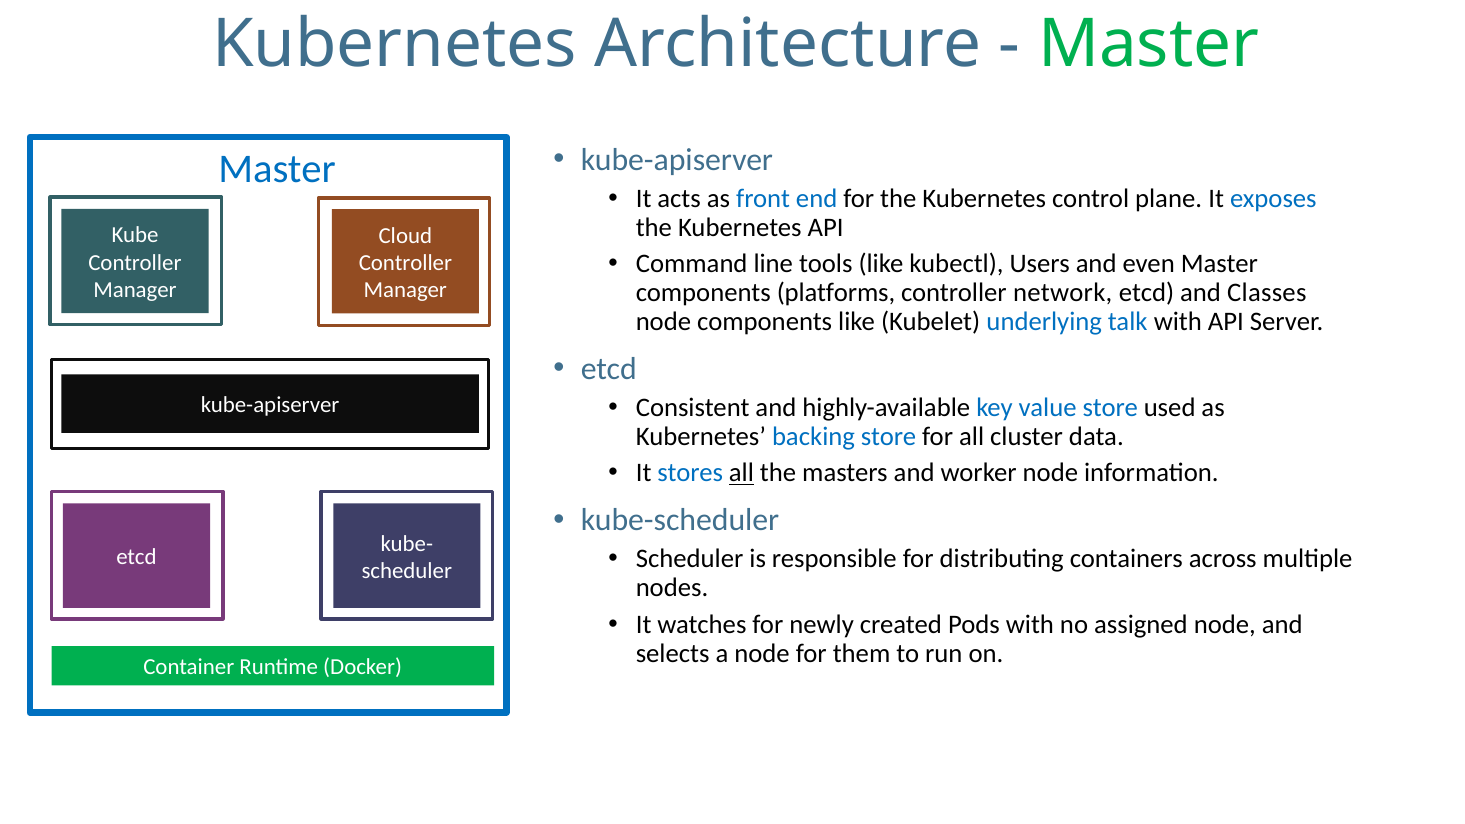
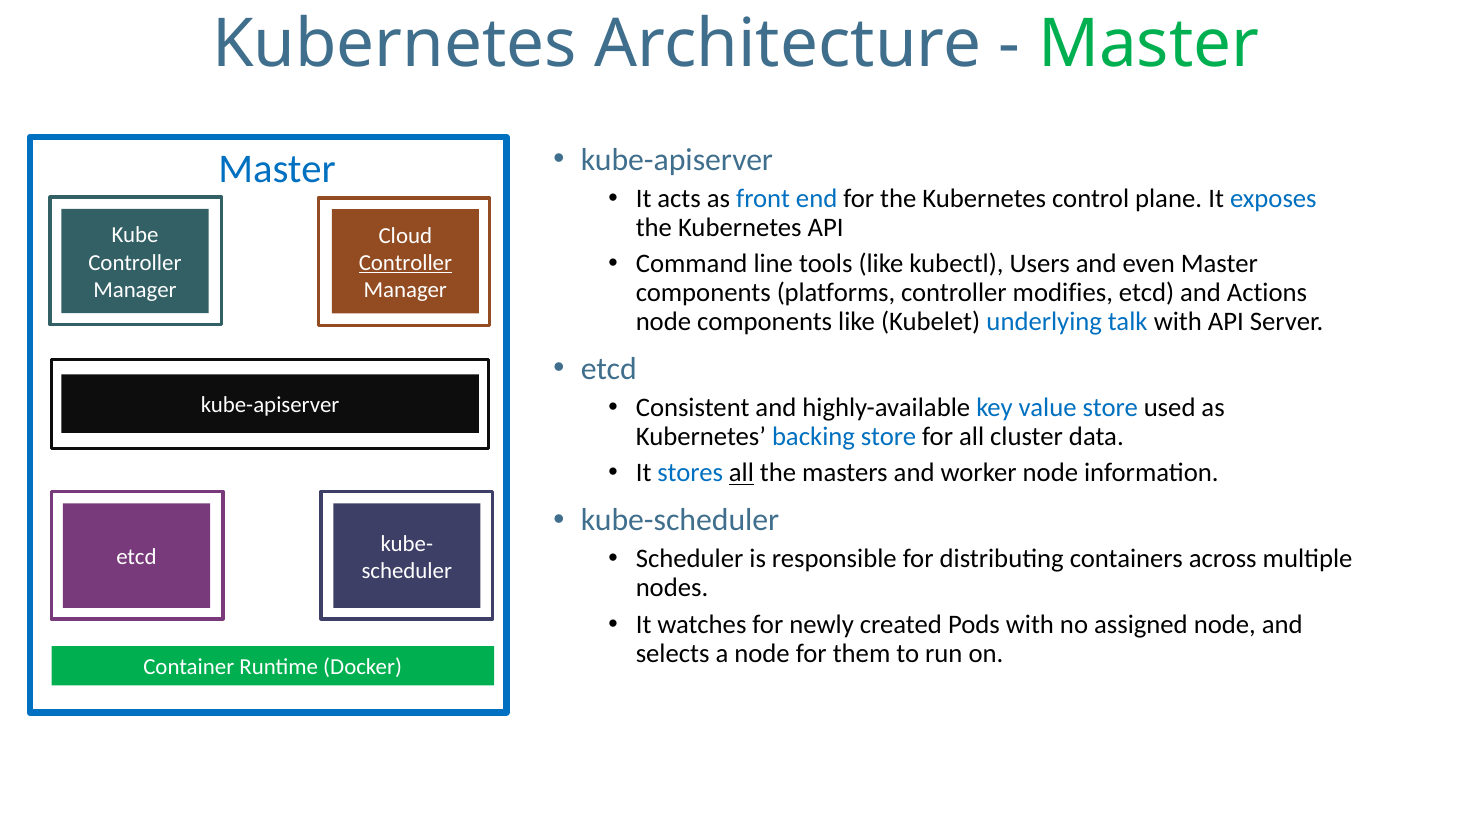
Controller at (405, 263) underline: none -> present
network: network -> modifies
Classes: Classes -> Actions
